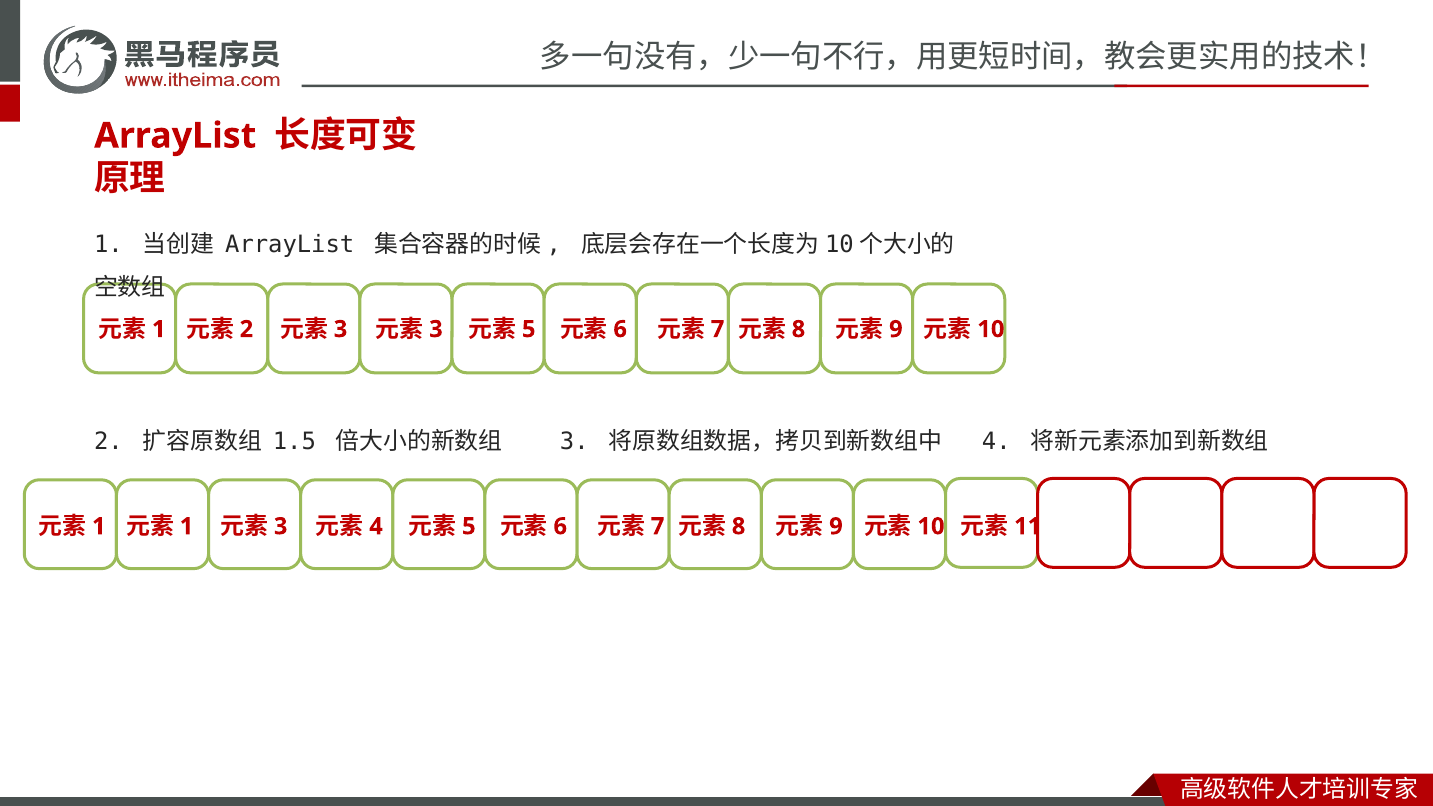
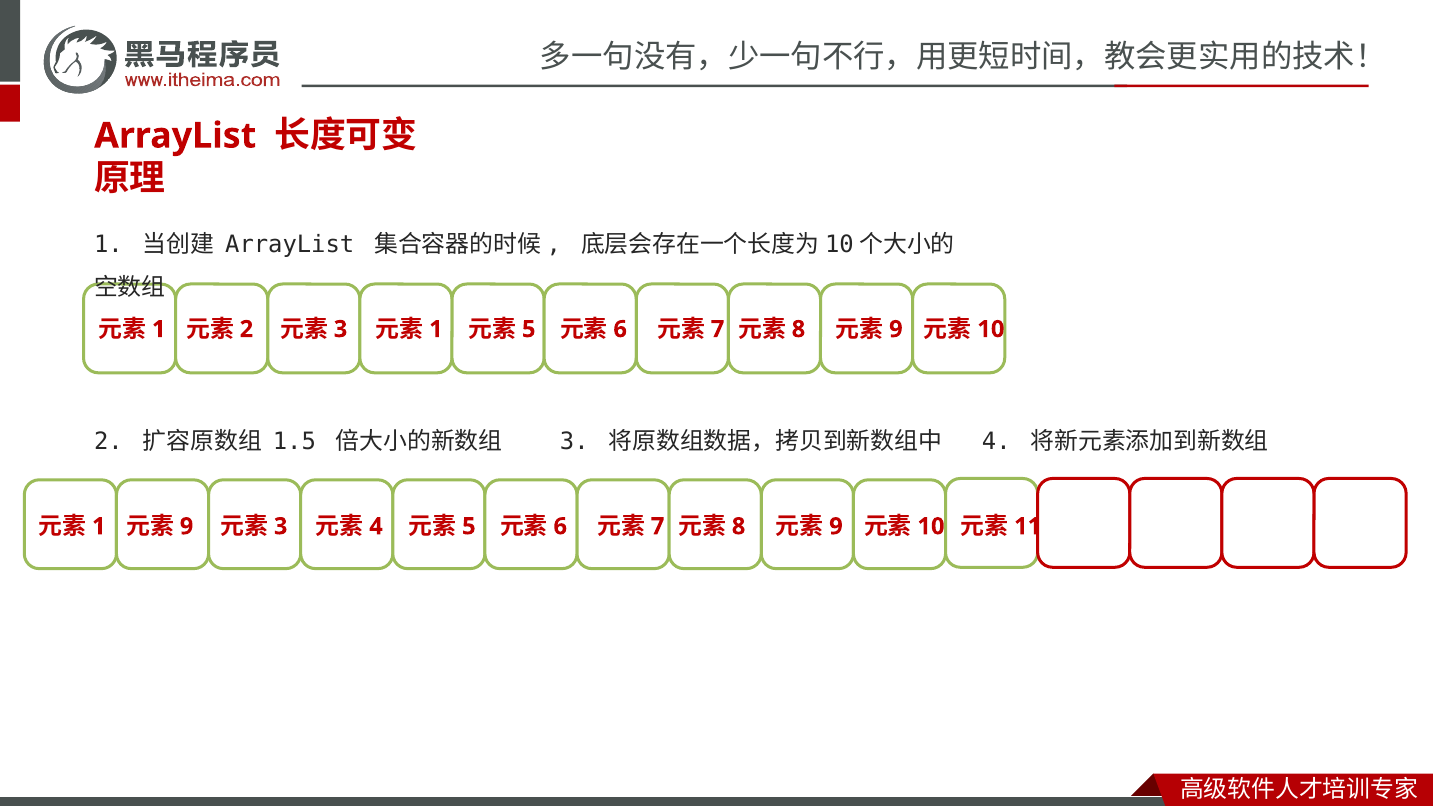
3 at (436, 329): 3 -> 1
1 at (187, 526): 1 -> 9
